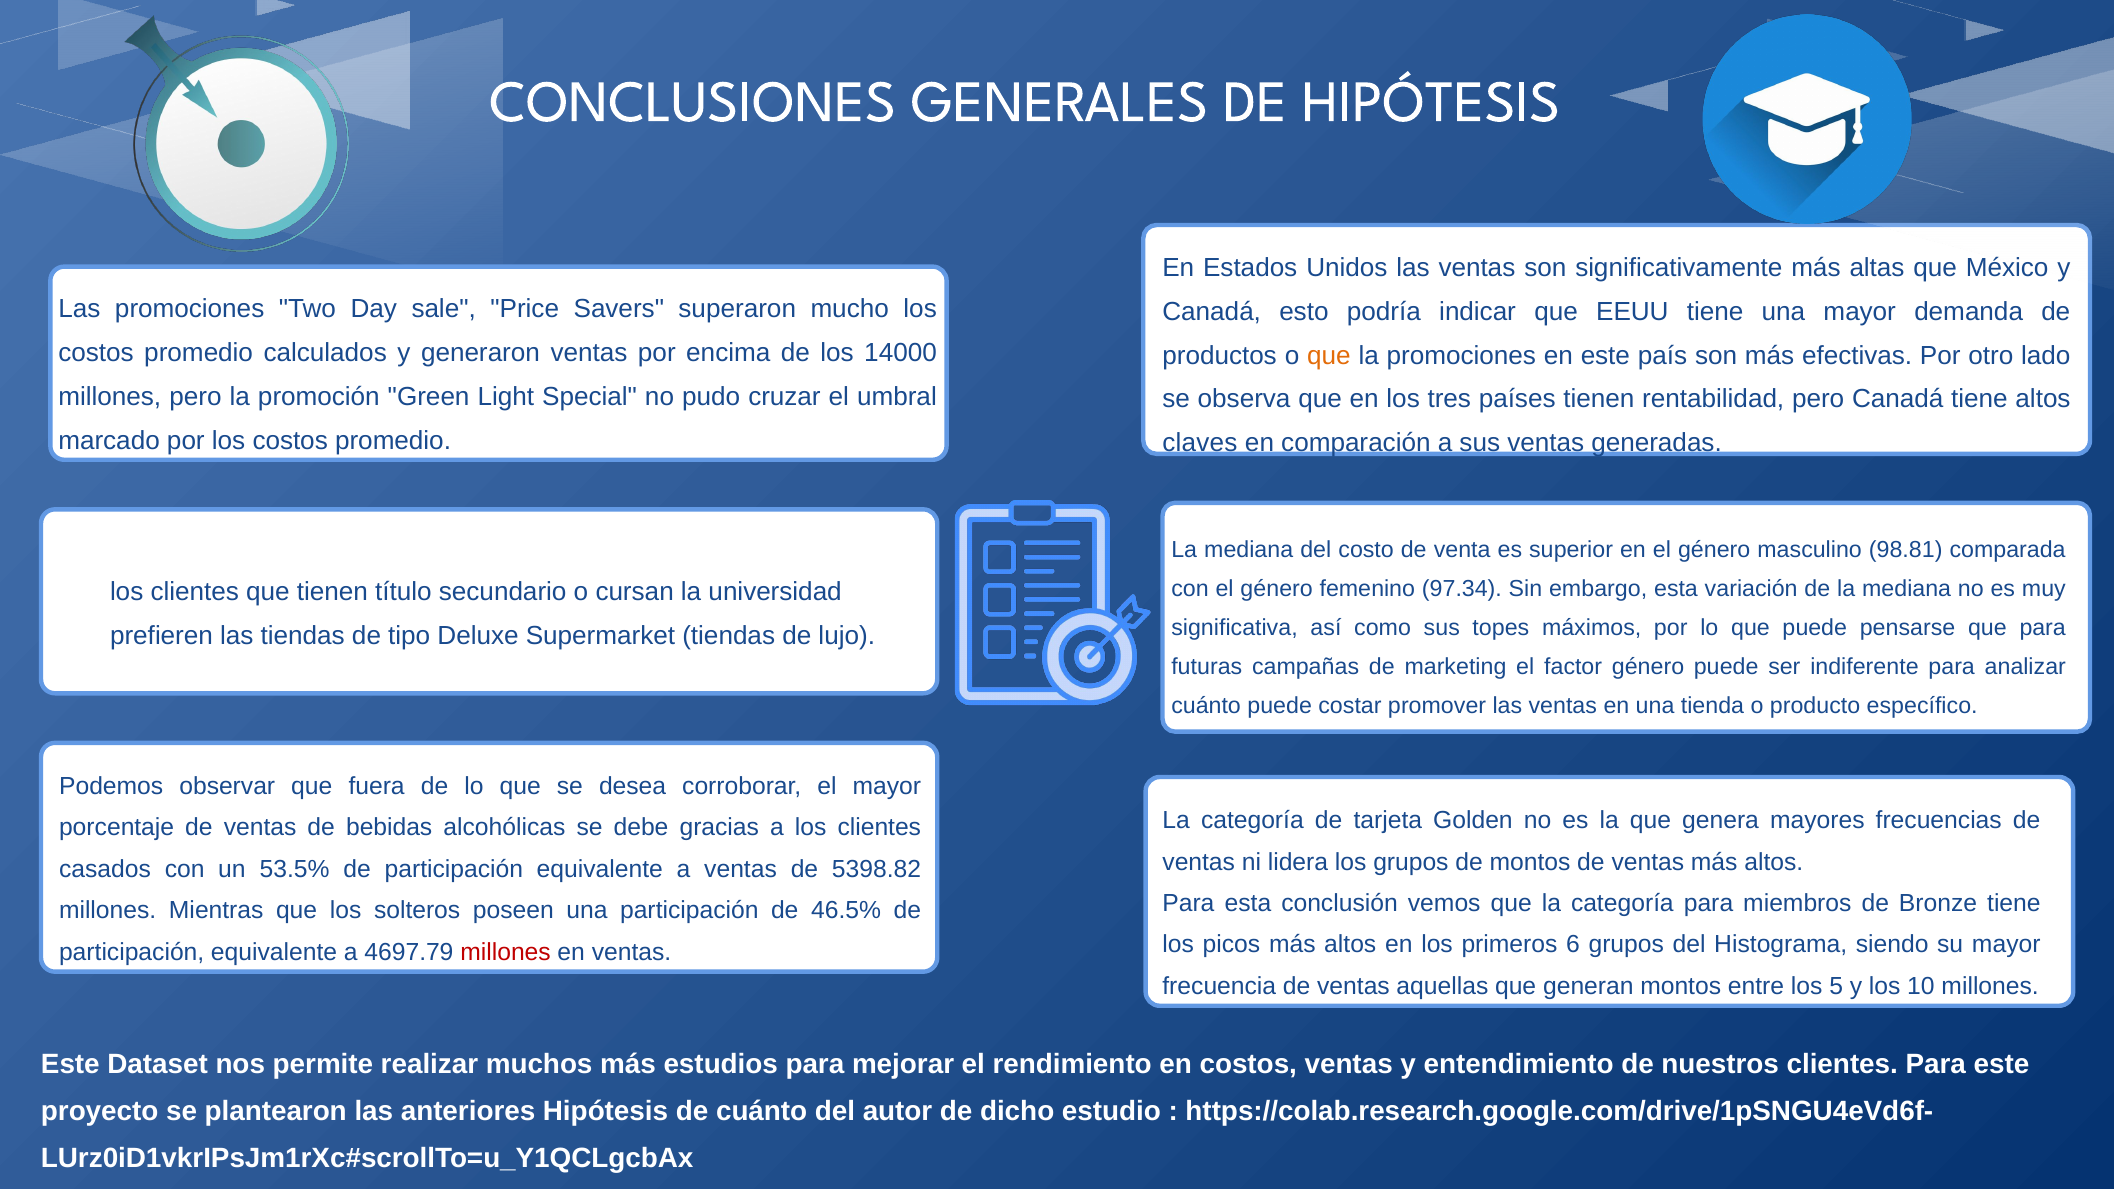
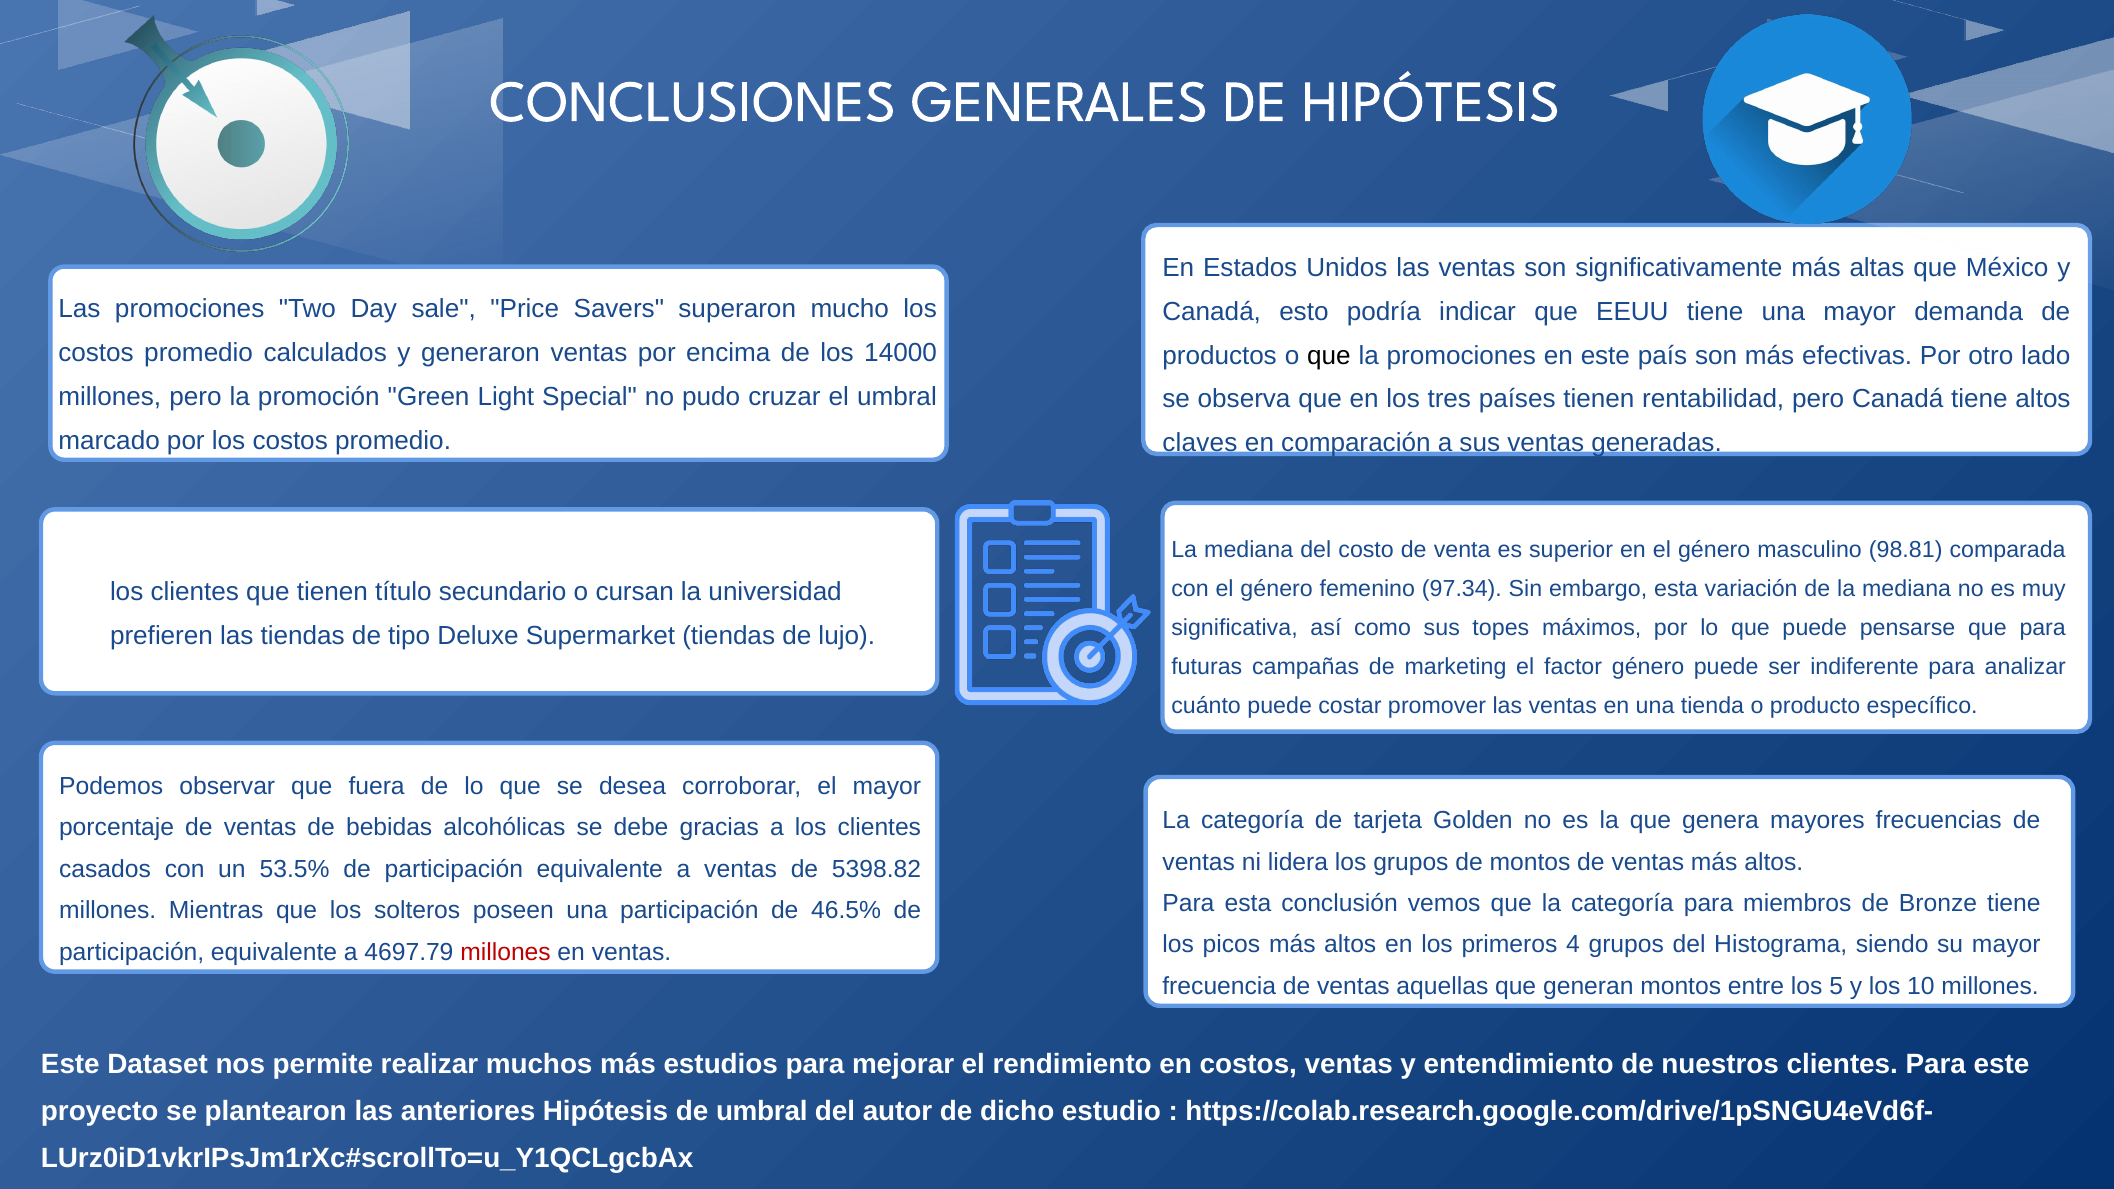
que at (1329, 355) colour: orange -> black
6: 6 -> 4
de cuánto: cuánto -> umbral
